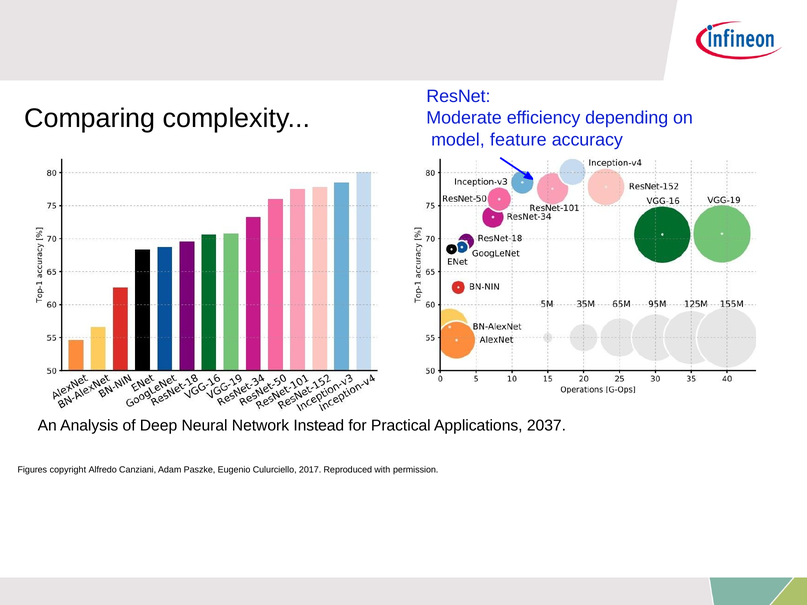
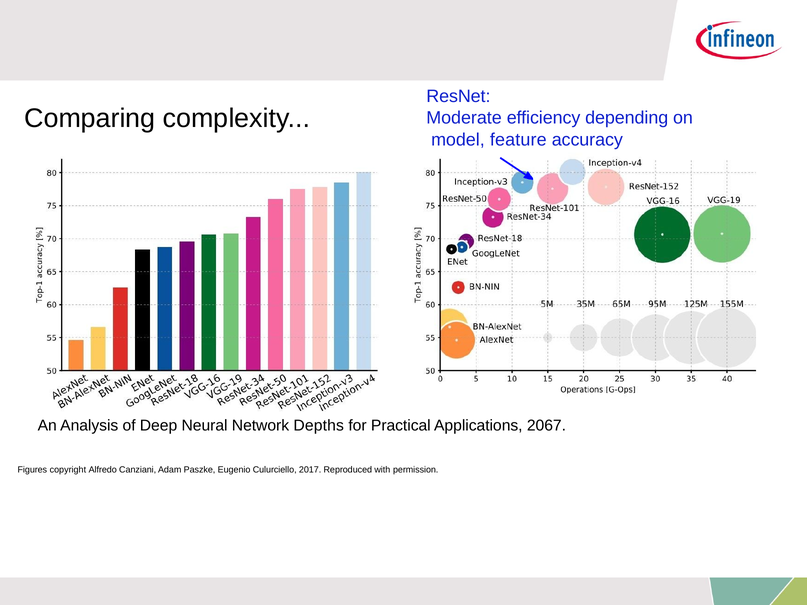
Instead: Instead -> Depths
2037: 2037 -> 2067
